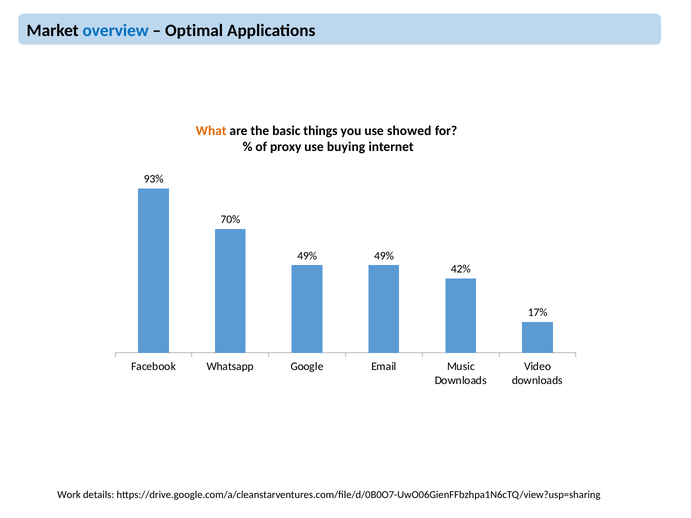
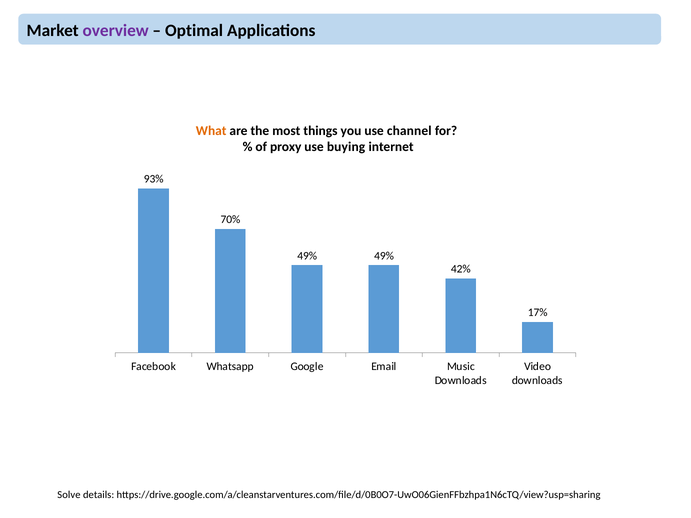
overview colour: blue -> purple
basic: basic -> most
showed: showed -> channel
Work: Work -> Solve
